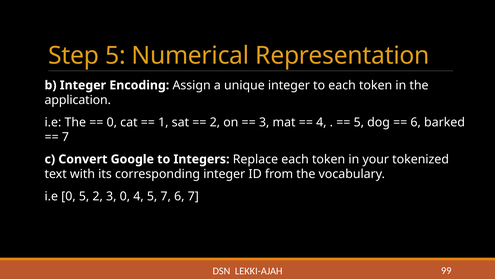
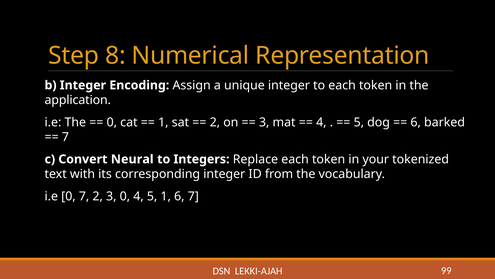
Step 5: 5 -> 8
Google: Google -> Neural
0 5: 5 -> 7
5 7: 7 -> 1
